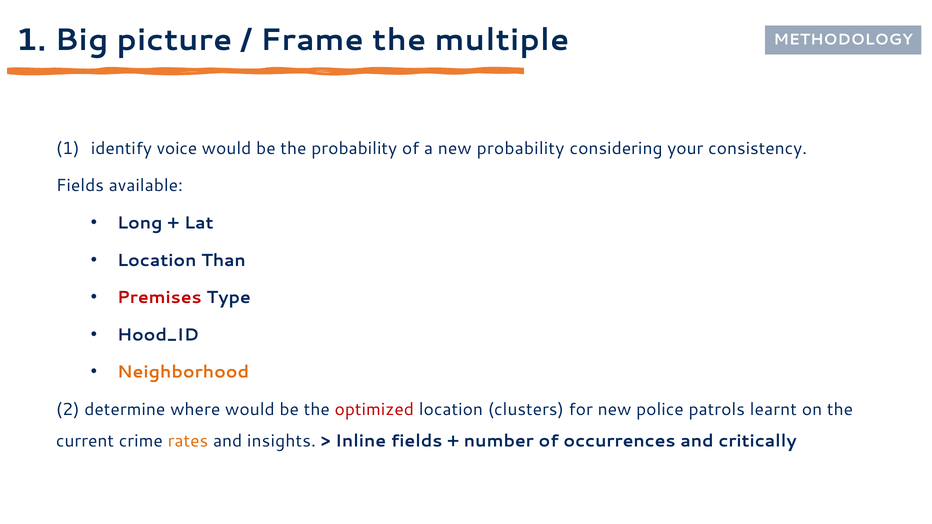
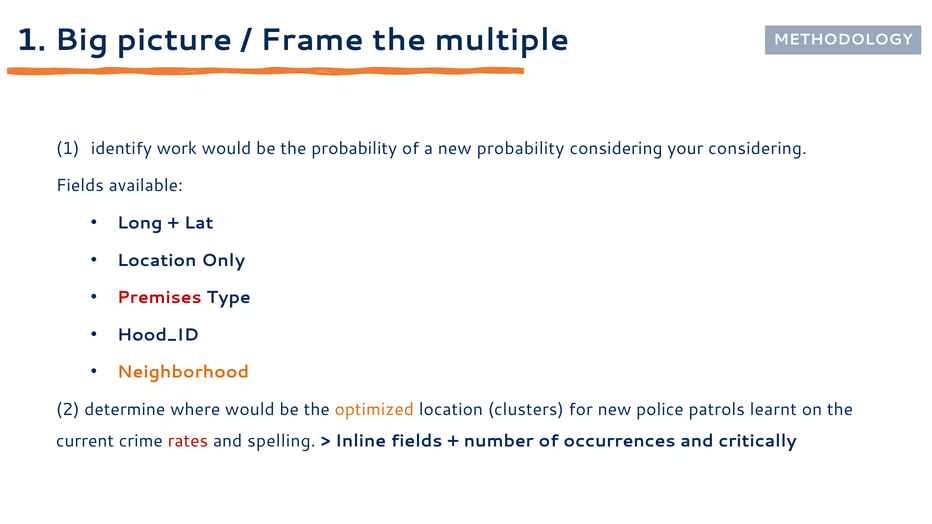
voice: voice -> work
your consistency: consistency -> considering
Than: Than -> Only
optimized colour: red -> orange
rates colour: orange -> red
insights: insights -> spelling
